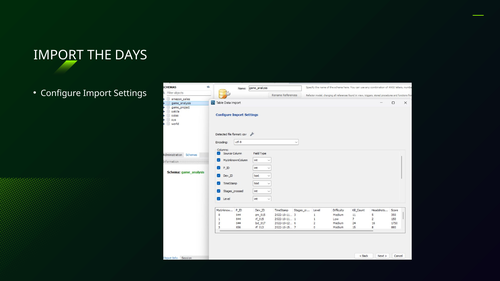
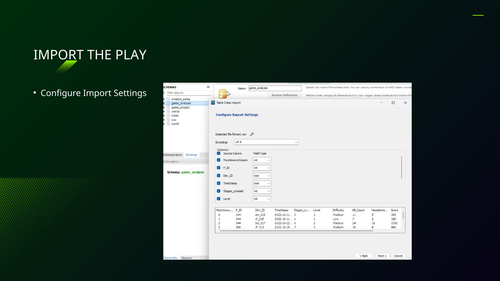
DAYS: DAYS -> PLAY
